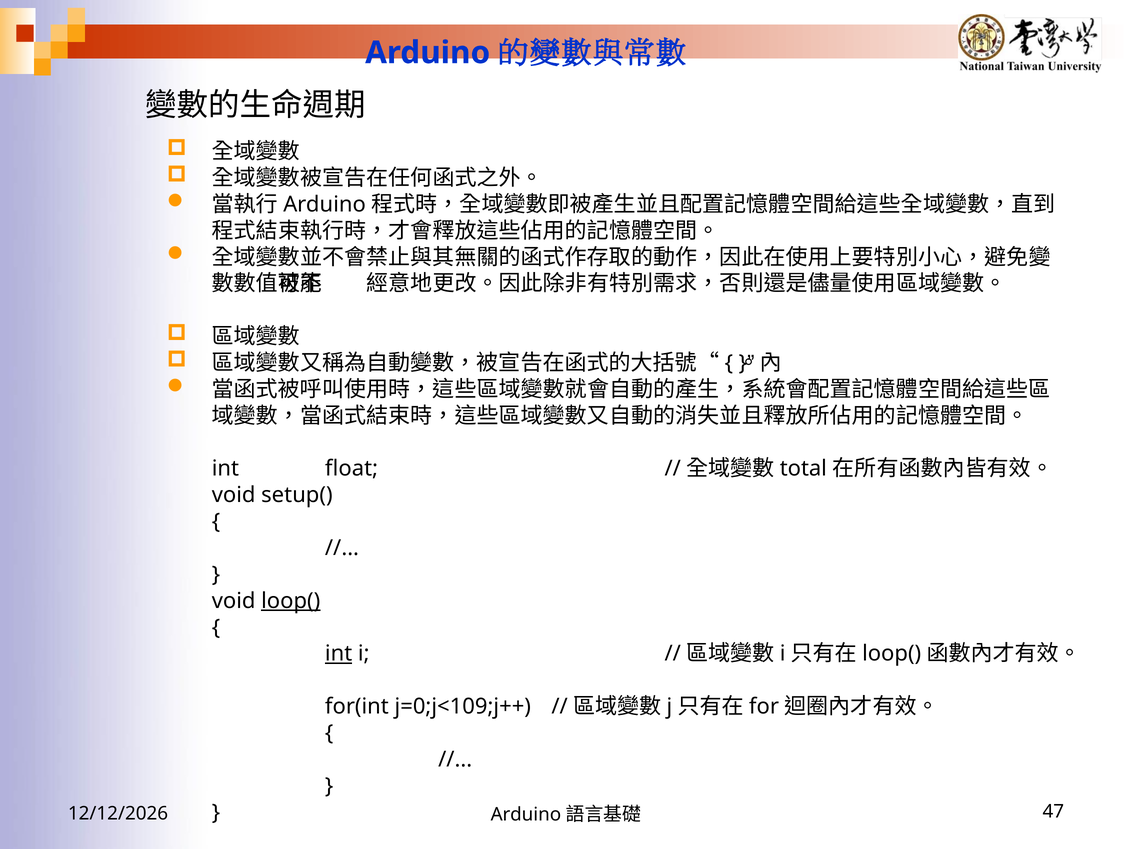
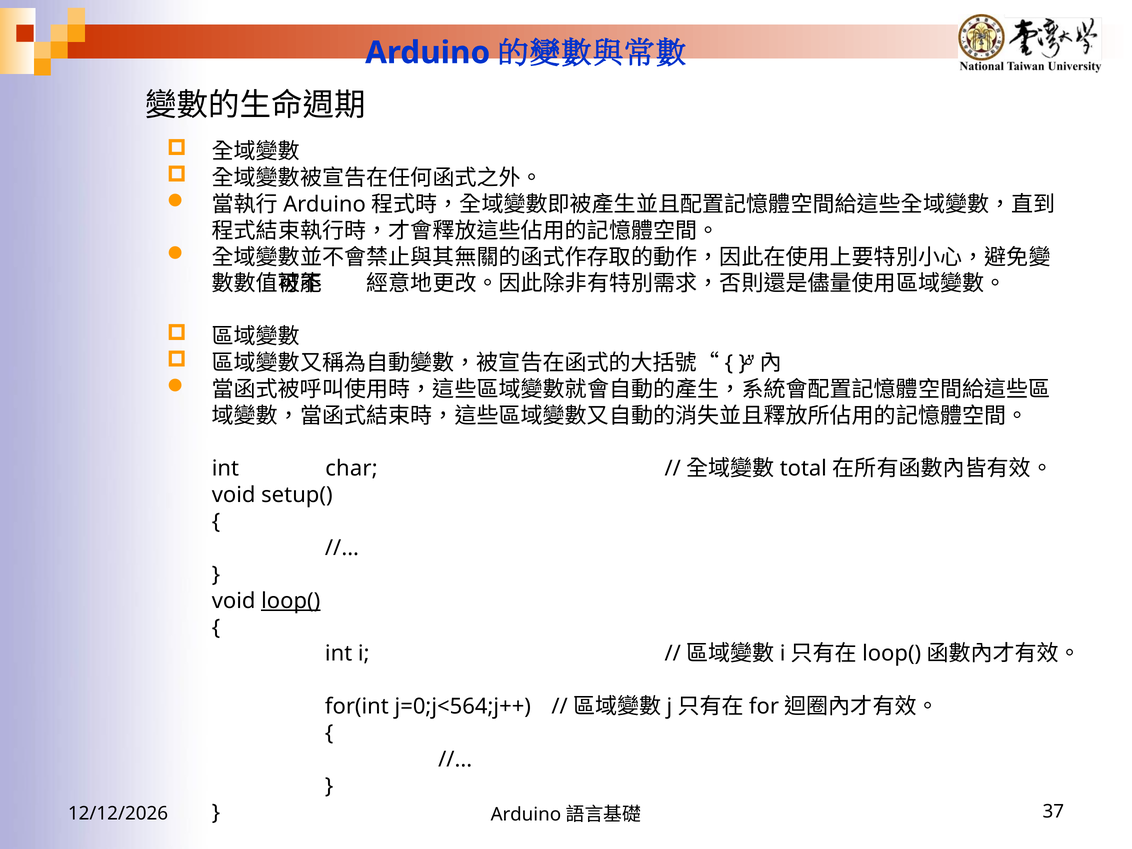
float: float -> char
int at (339, 654) underline: present -> none
j=0;j<109;j++: j=0;j<109;j++ -> j=0;j<564;j++
47: 47 -> 37
